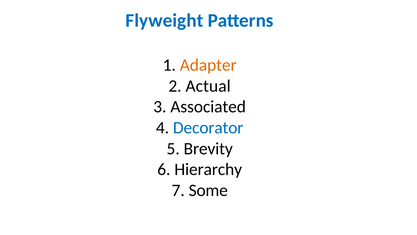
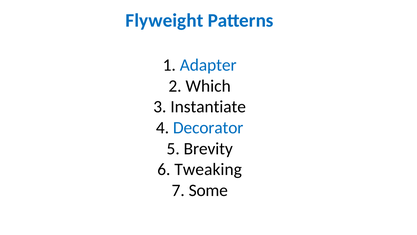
Adapter colour: orange -> blue
Actual: Actual -> Which
Associated: Associated -> Instantiate
Hierarchy: Hierarchy -> Tweaking
